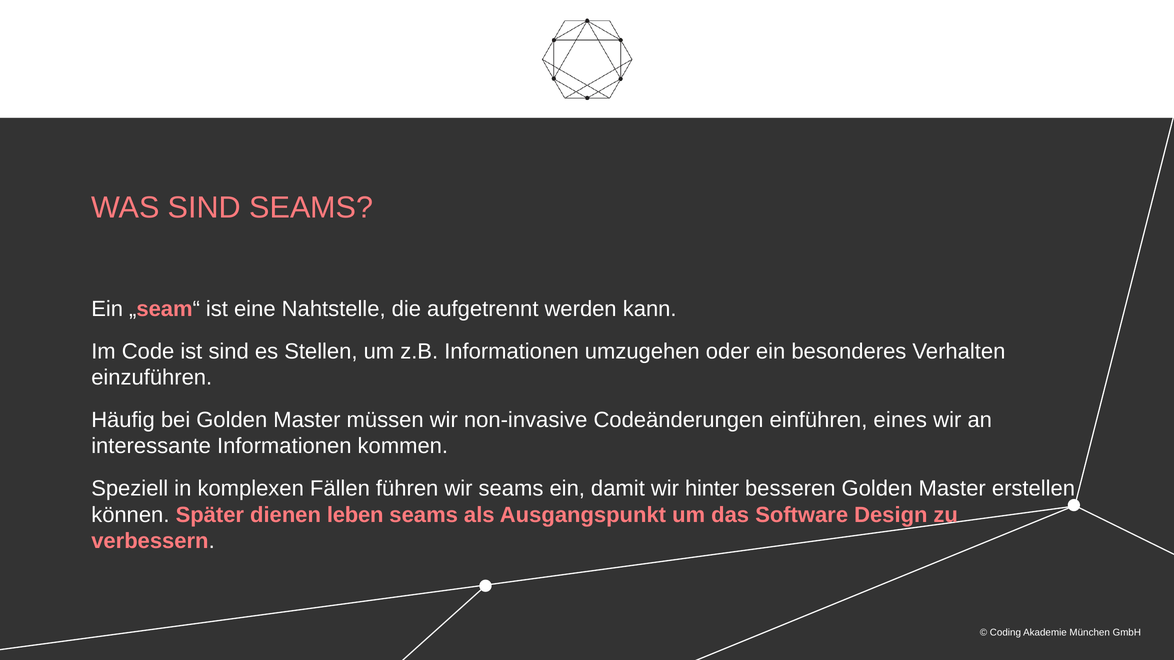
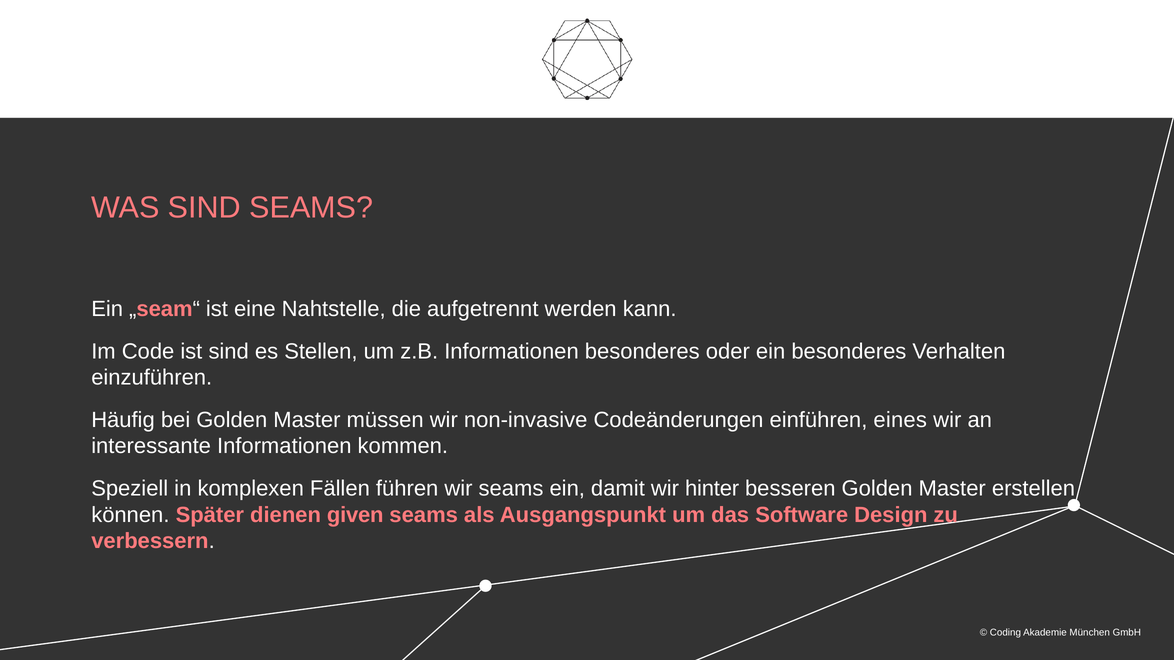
Informationen umzugehen: umzugehen -> besonderes
leben: leben -> given
